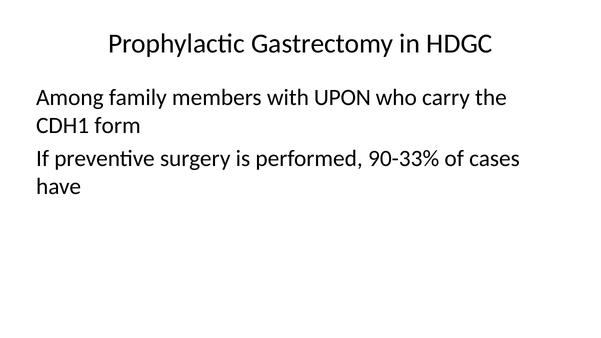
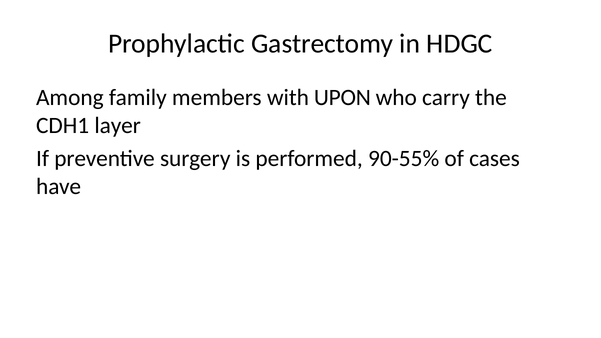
form: form -> layer
90-33%: 90-33% -> 90-55%
